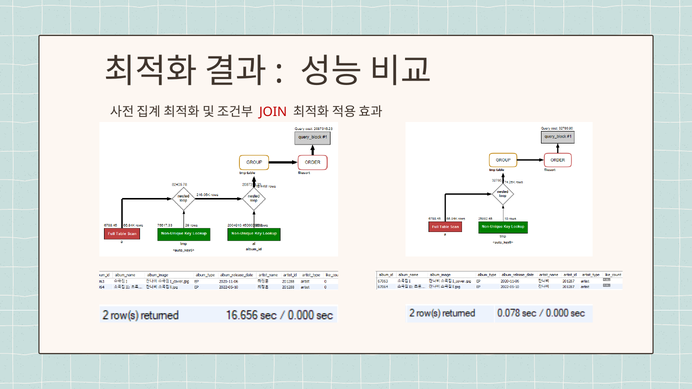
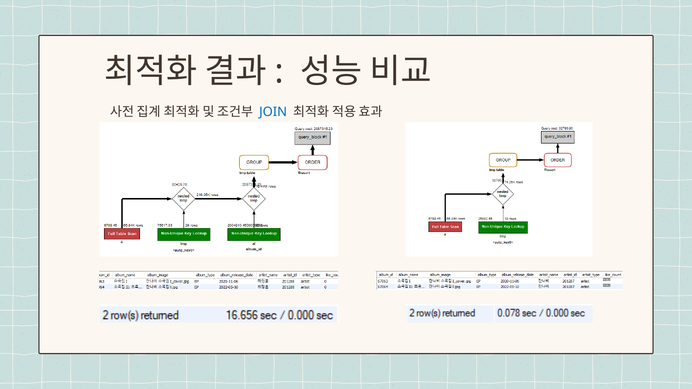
JOIN colour: red -> blue
